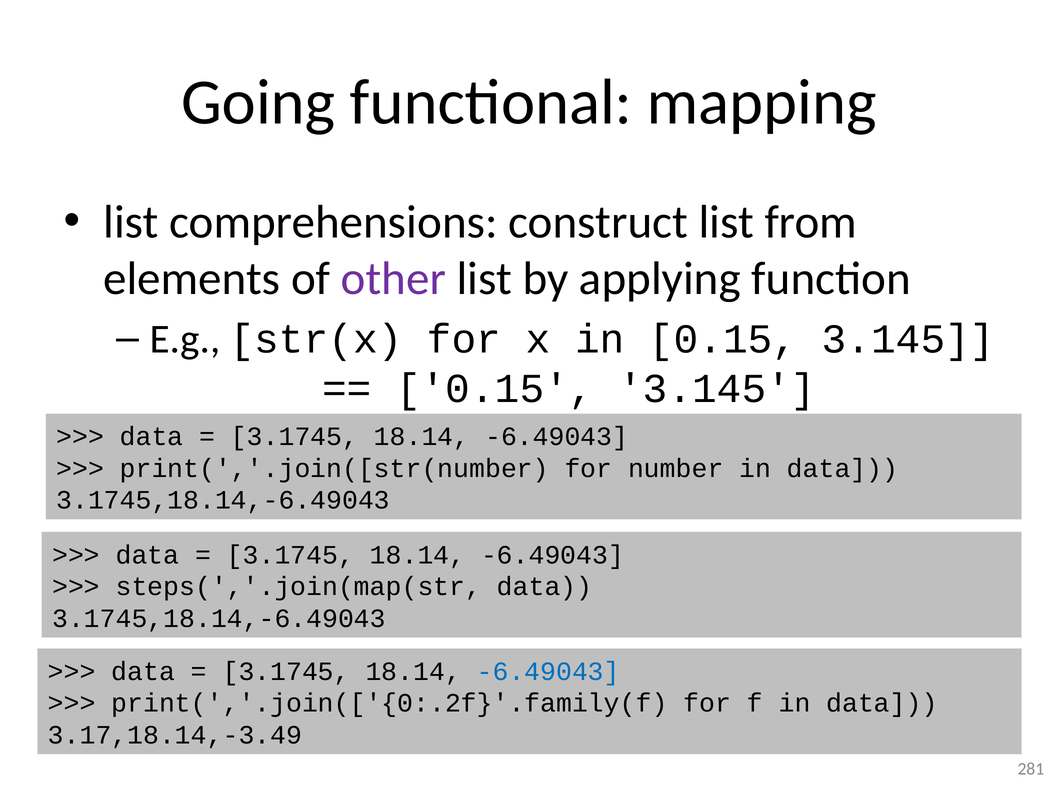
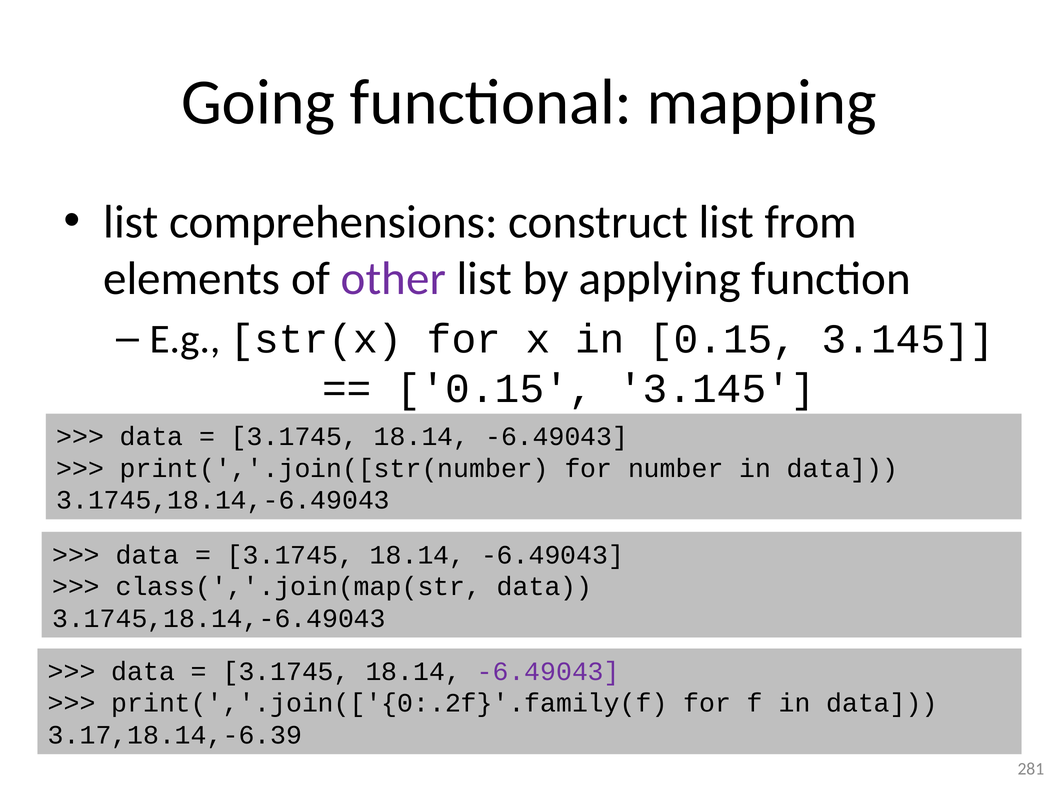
steps(','.join(map(str: steps(','.join(map(str -> class(','.join(map(str
-6.49043 at (548, 672) colour: blue -> purple
3.17,18.14,-3.49: 3.17,18.14,-3.49 -> 3.17,18.14,-6.39
